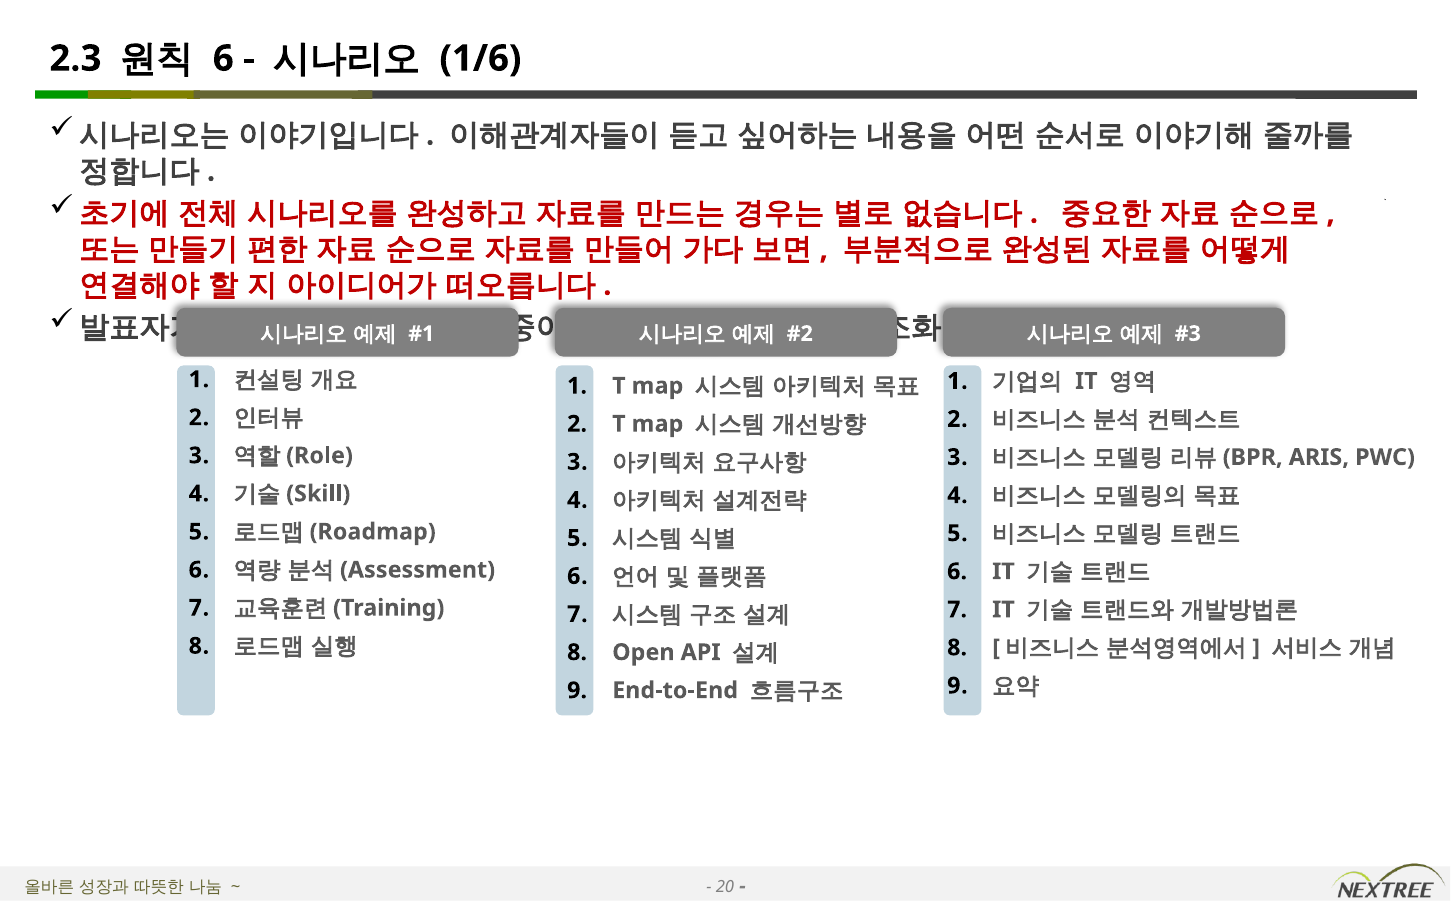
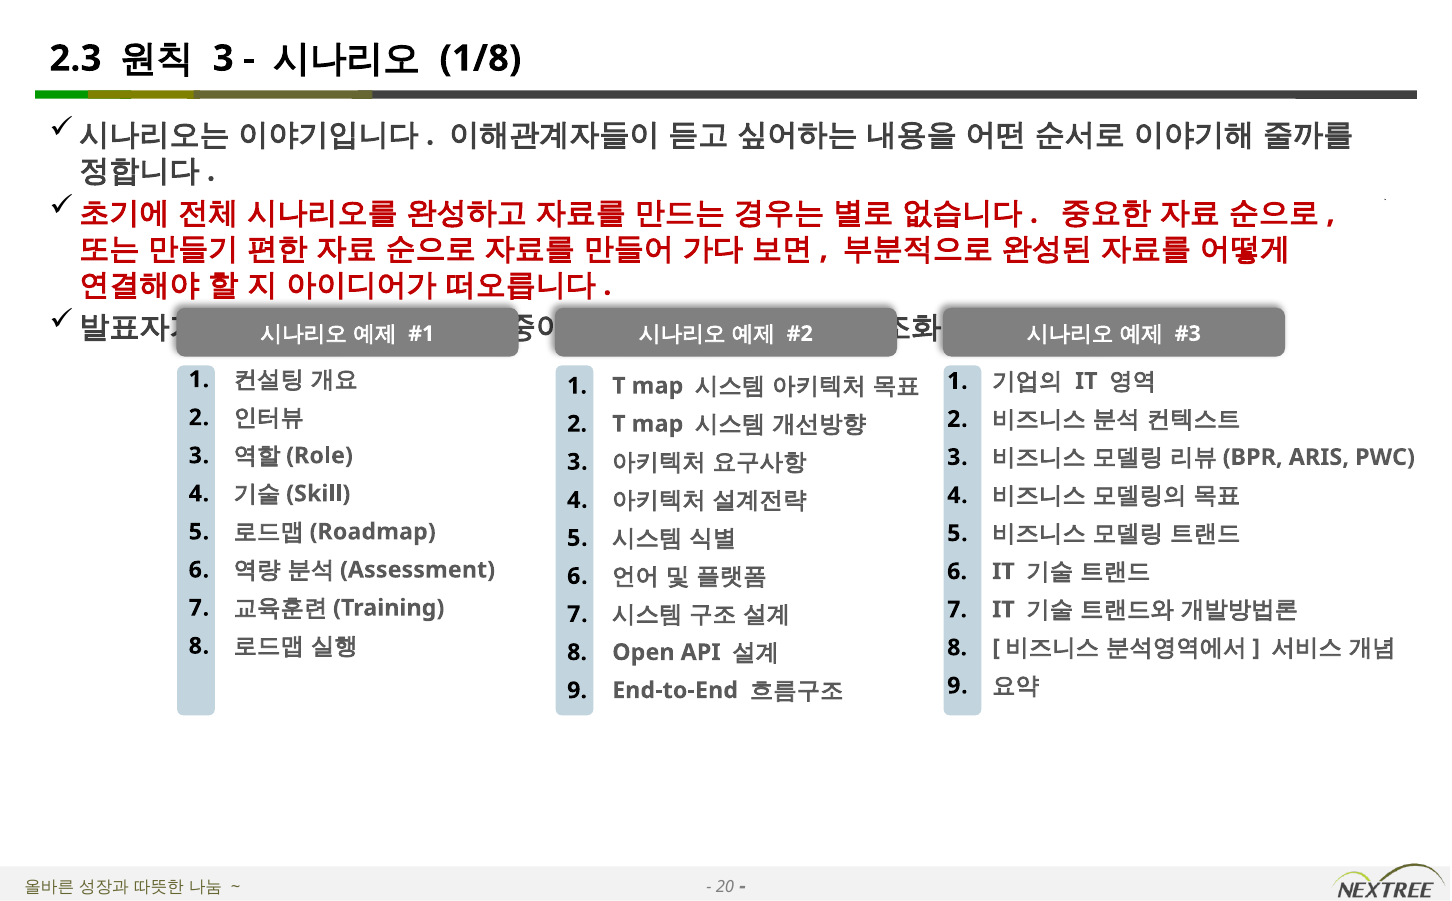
6 at (223, 59): 6 -> 3
1/6: 1/6 -> 1/8
